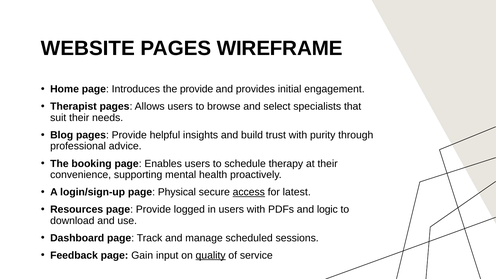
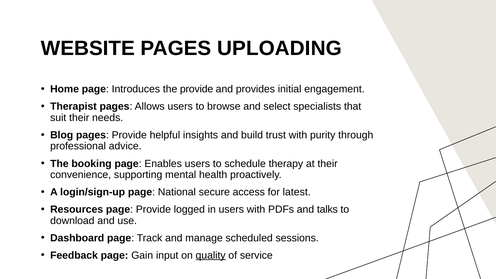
WIREFRAME: WIREFRAME -> UPLOADING
Physical: Physical -> National
access underline: present -> none
logic: logic -> talks
